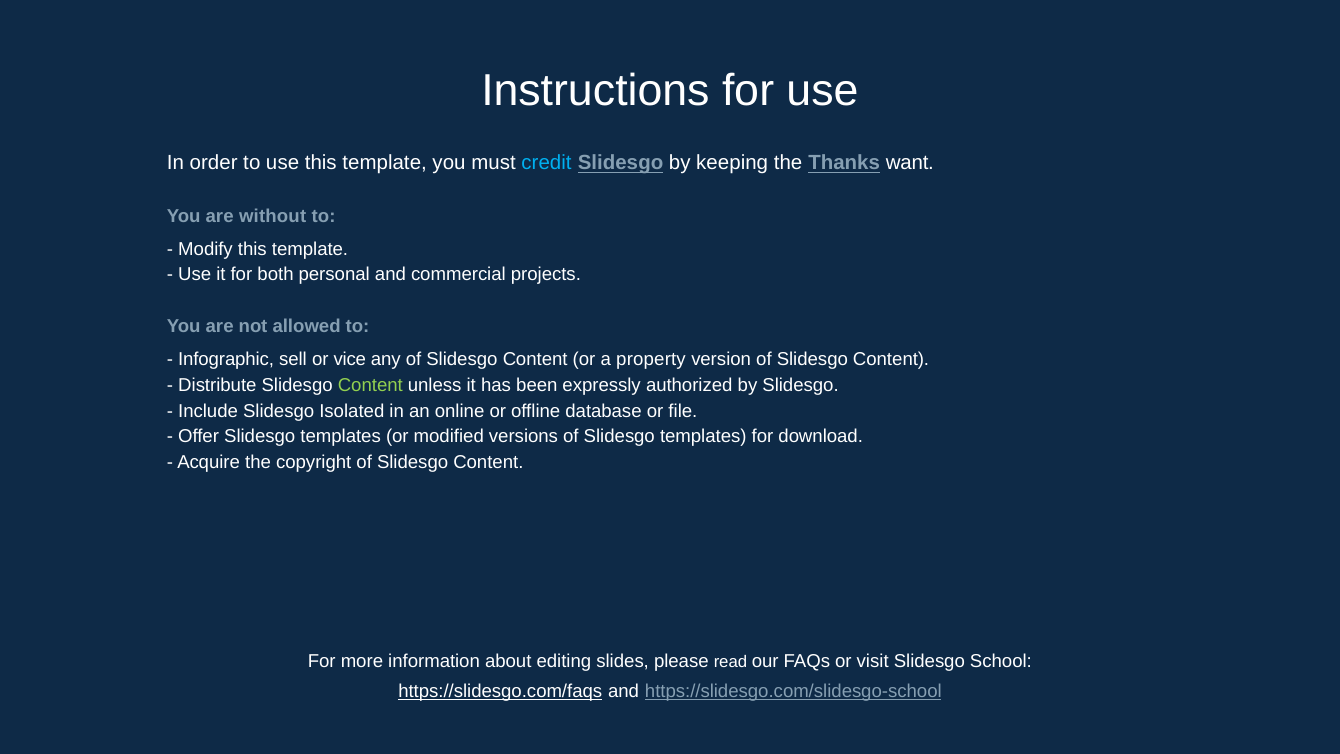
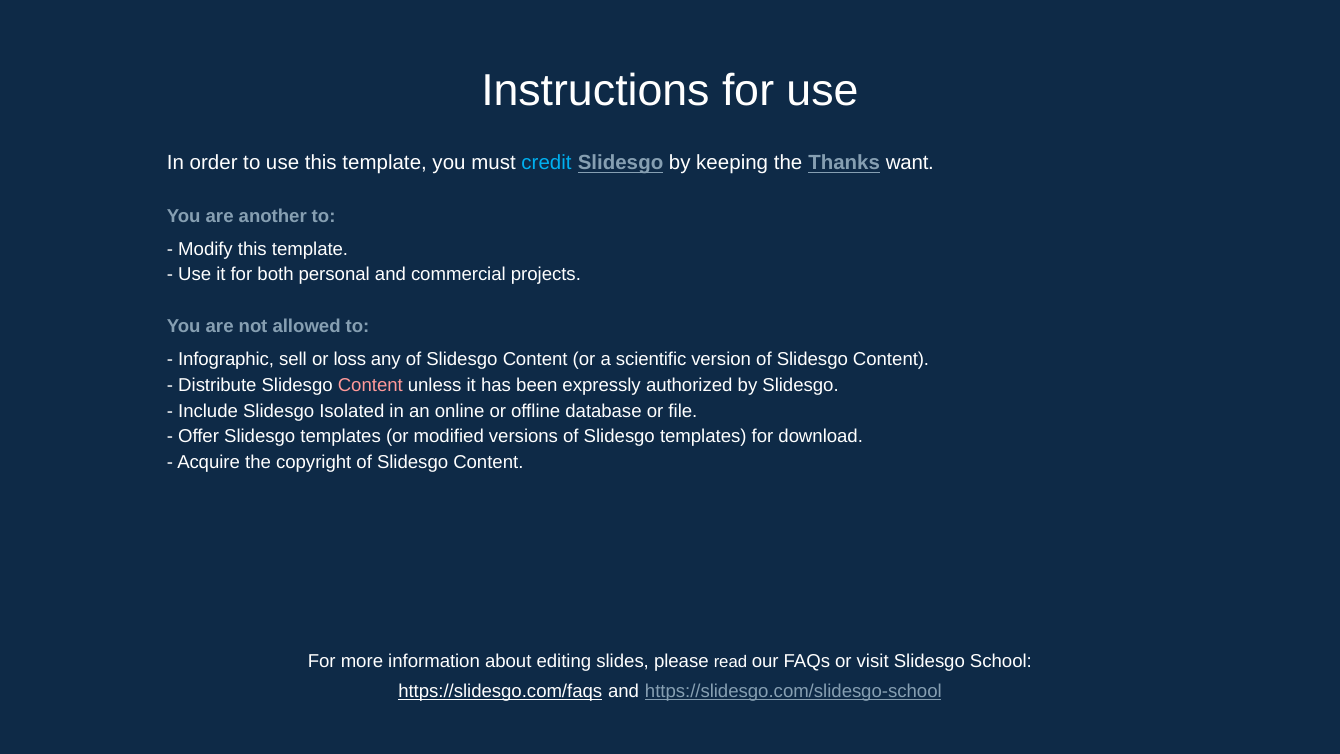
without: without -> another
vice: vice -> loss
property: property -> scientific
Content at (370, 385) colour: light green -> pink
